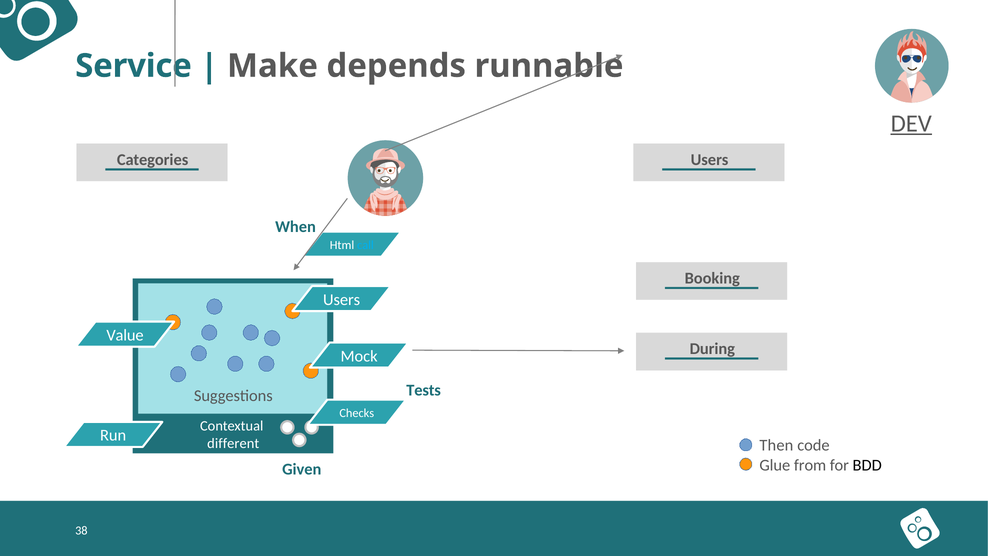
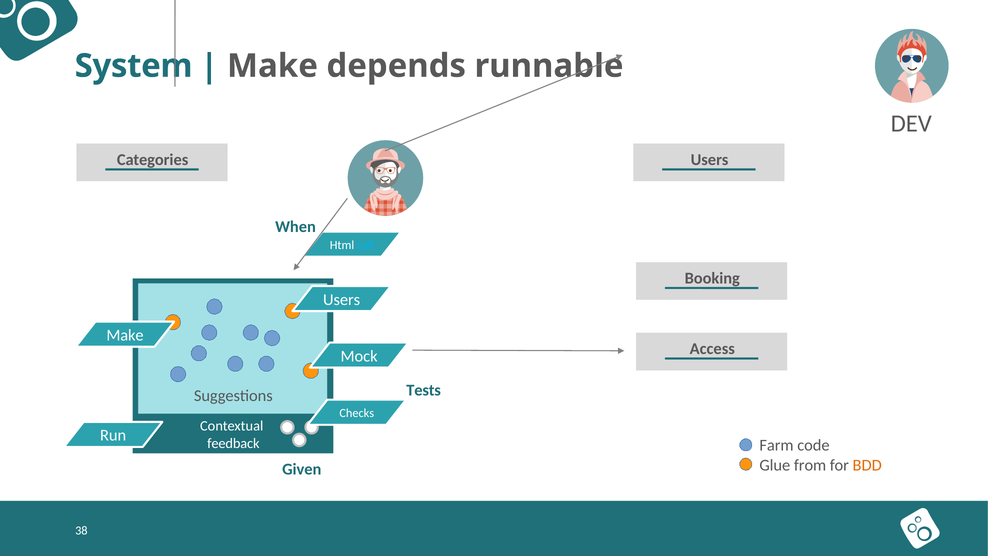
Service: Service -> System
DEV underline: present -> none
Value at (125, 335): Value -> Make
During: During -> Access
different: different -> feedback
Then: Then -> Farm
BDD colour: black -> orange
